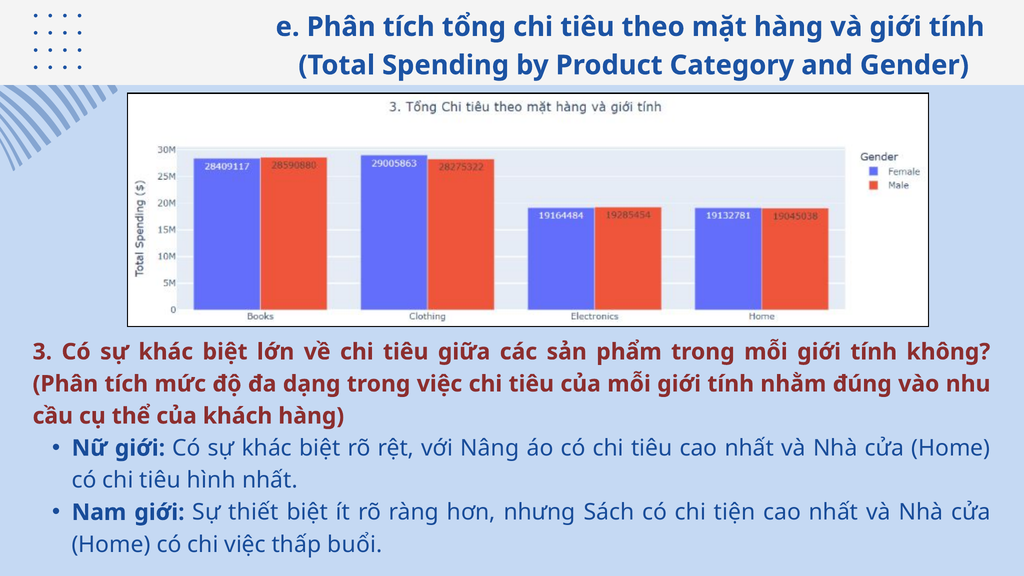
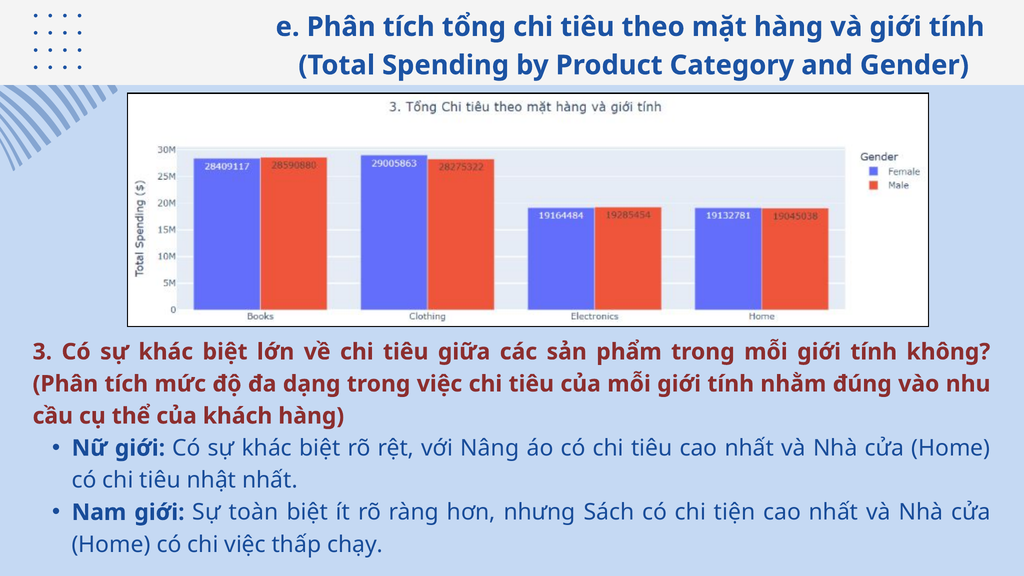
hình: hình -> nhật
thiết: thiết -> toàn
buổi: buổi -> chạy
